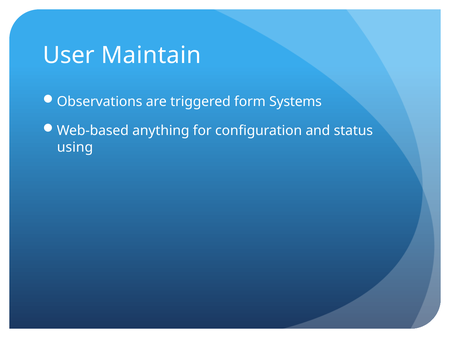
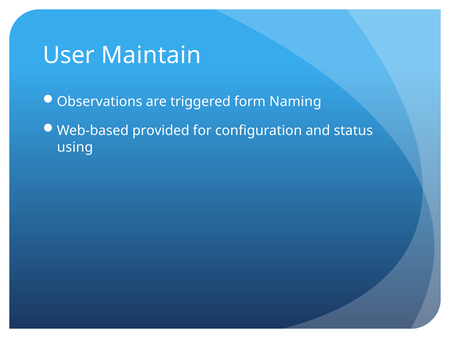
Systems: Systems -> Naming
anything: anything -> provided
